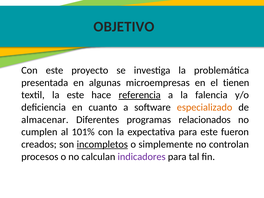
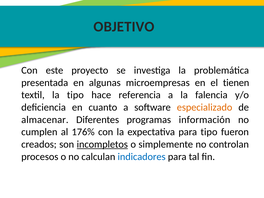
la este: este -> tipo
referencia underline: present -> none
relacionados: relacionados -> información
101%: 101% -> 176%
para este: este -> tipo
indicadores colour: purple -> blue
